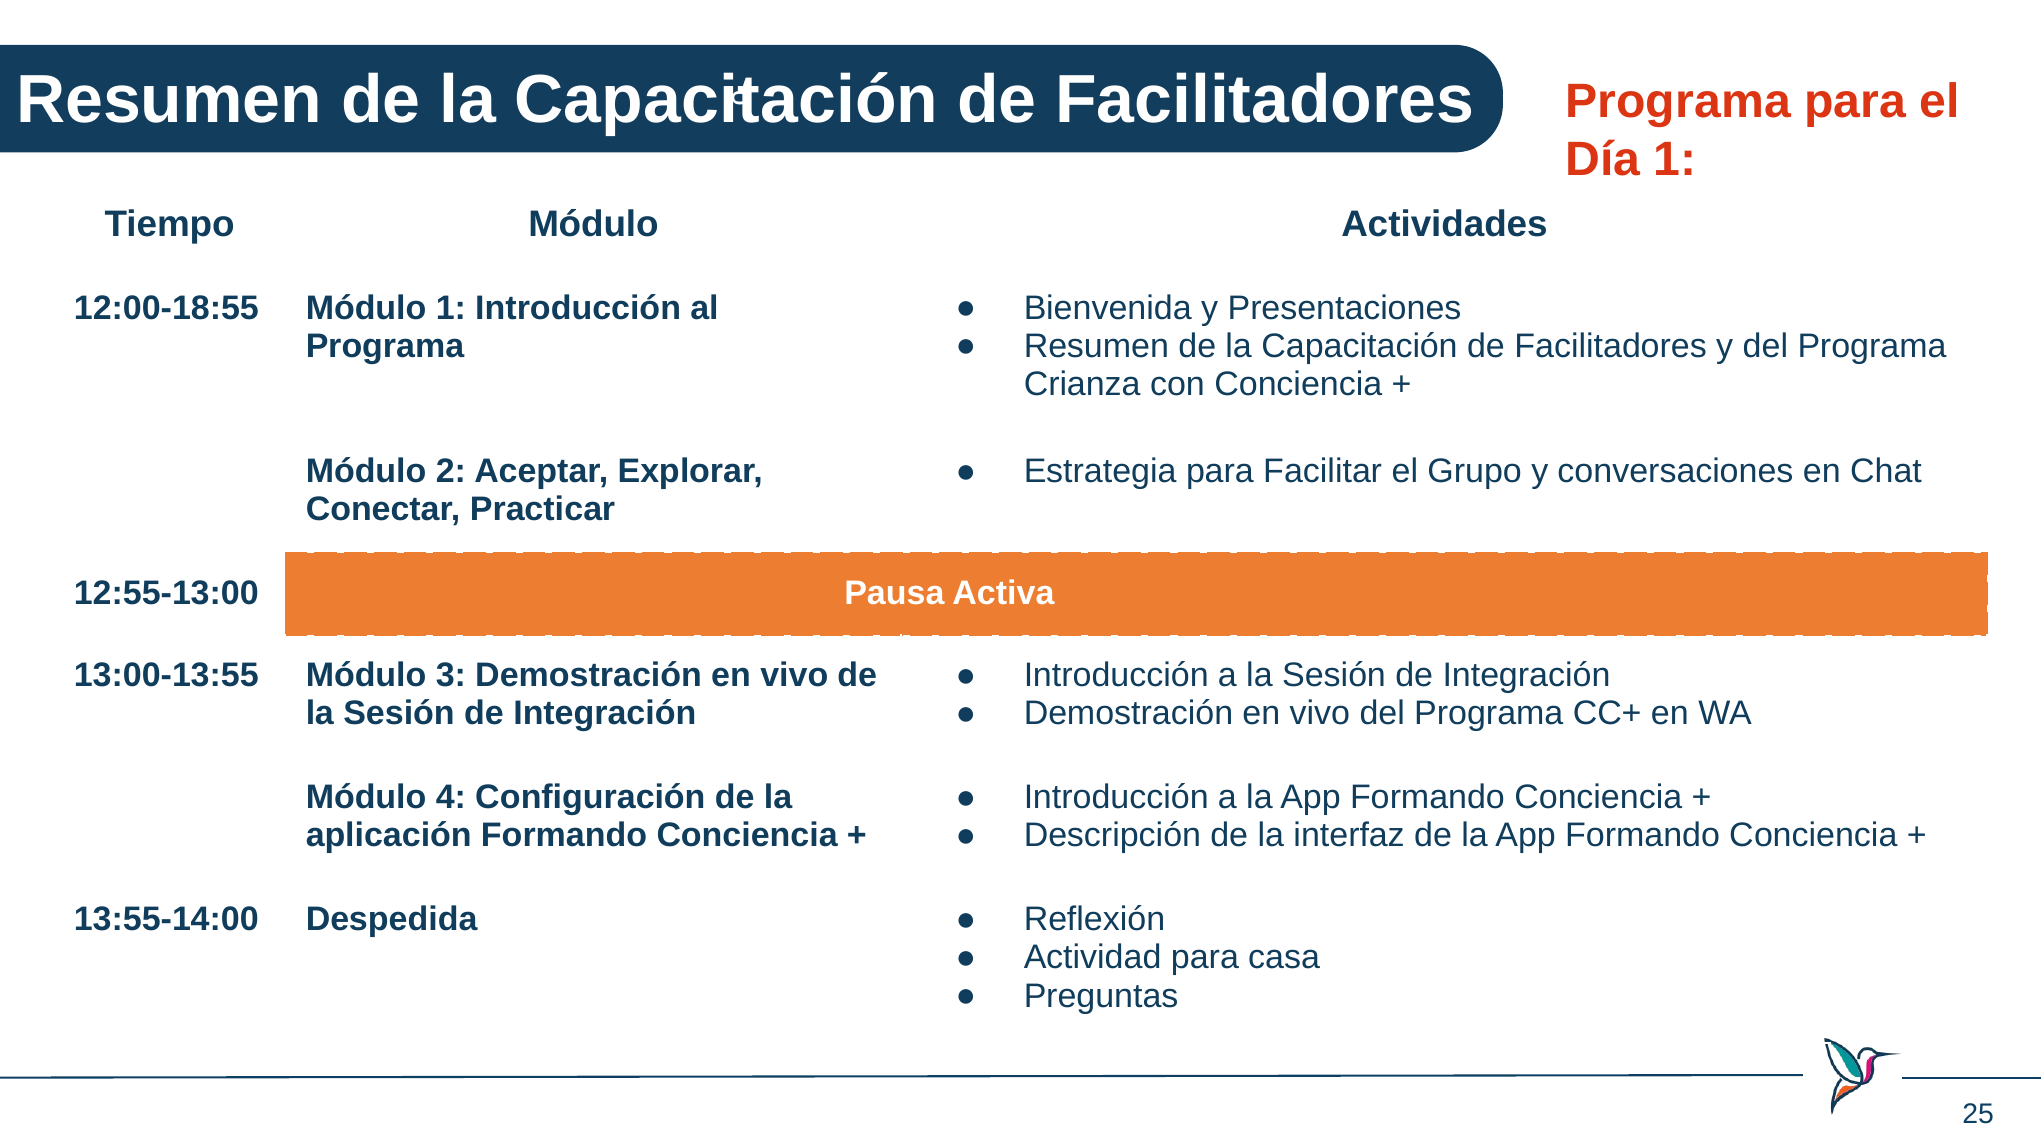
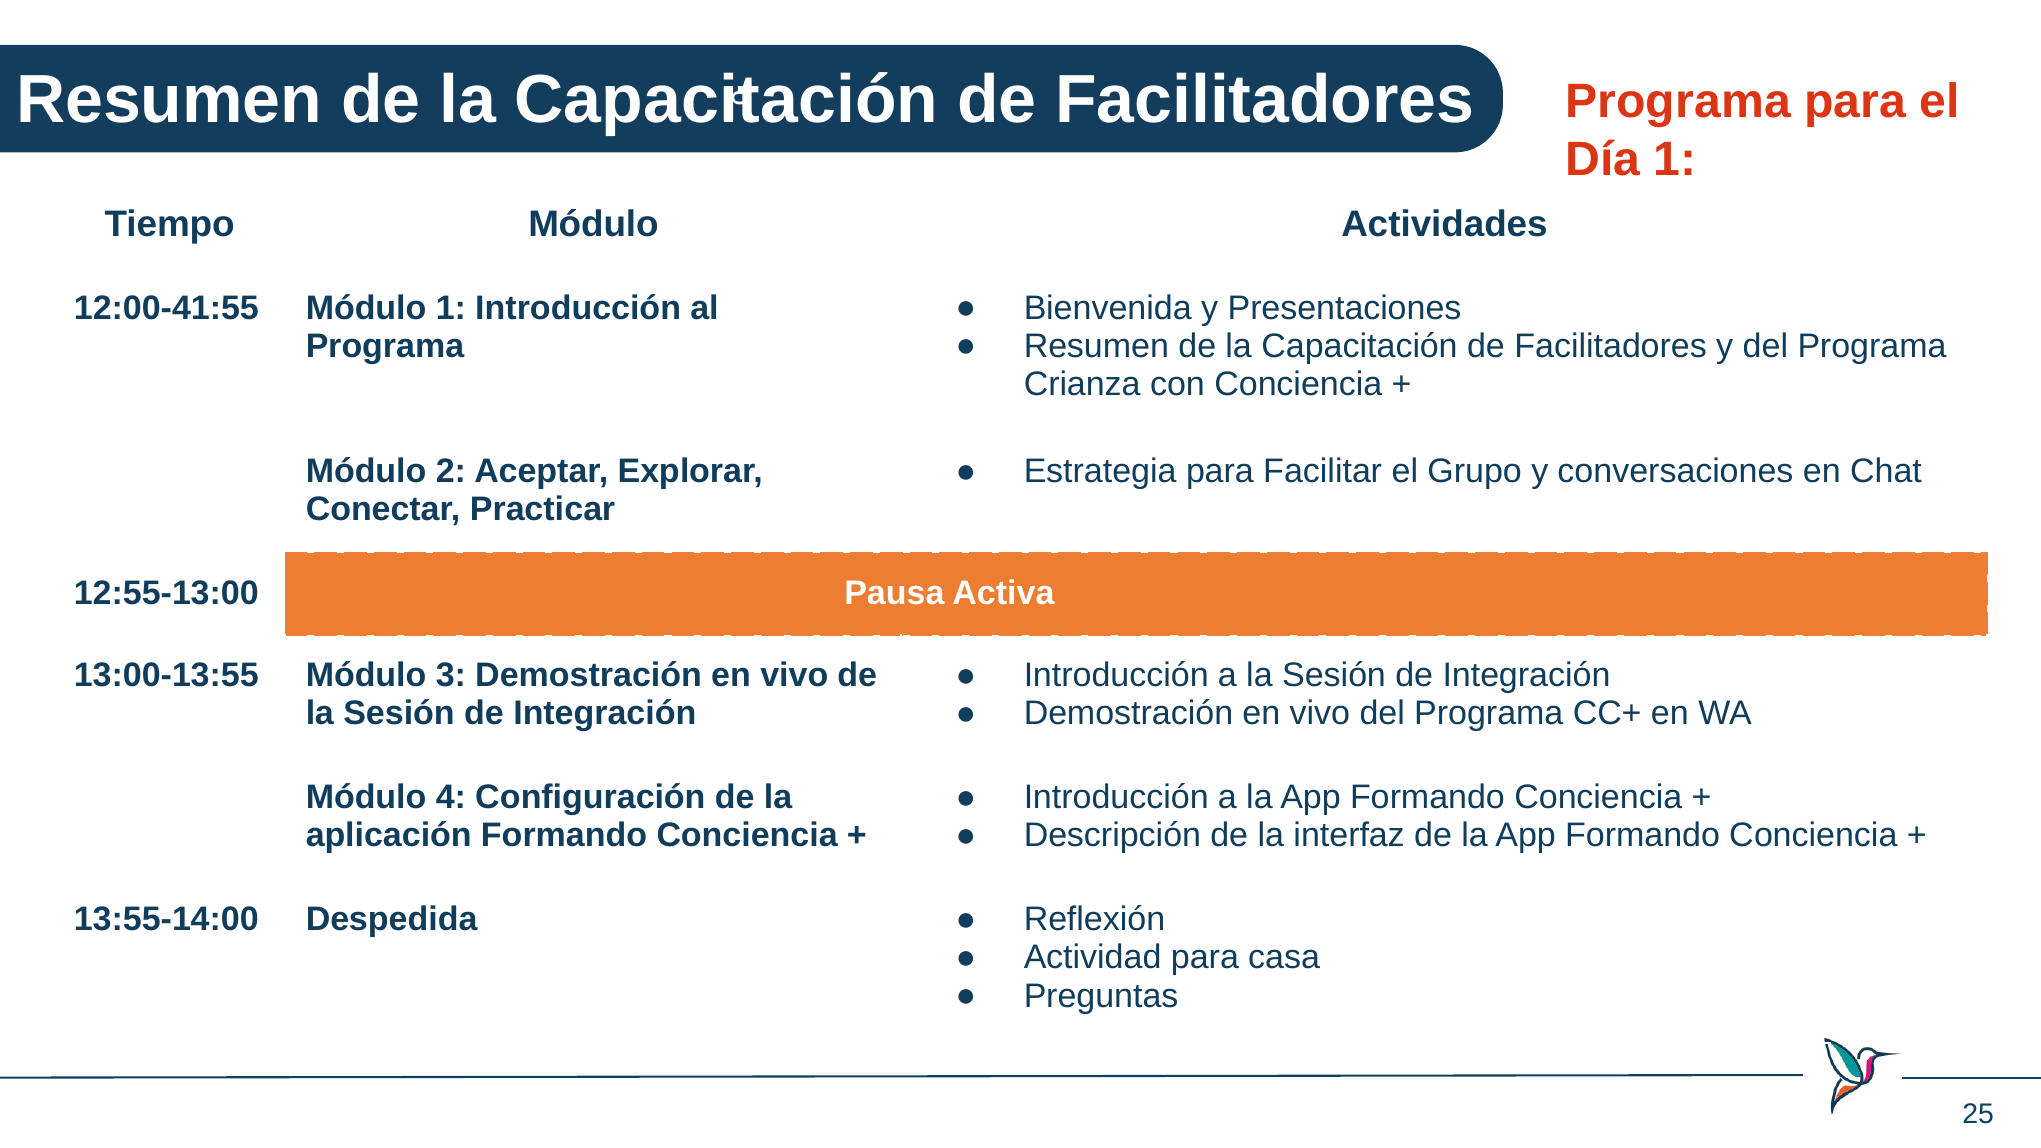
12:00-18:55: 12:00-18:55 -> 12:00-41:55
